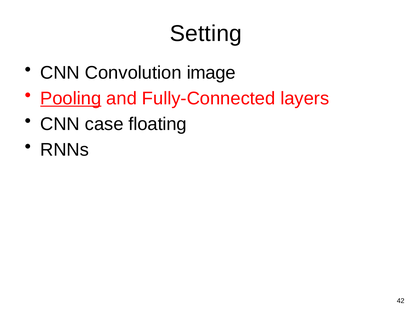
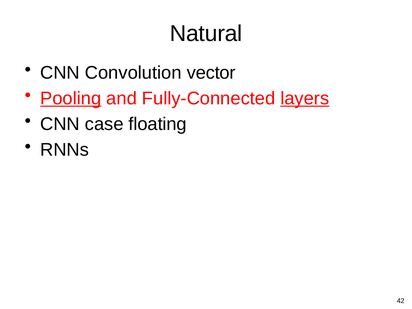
Setting: Setting -> Natural
image: image -> vector
layers underline: none -> present
